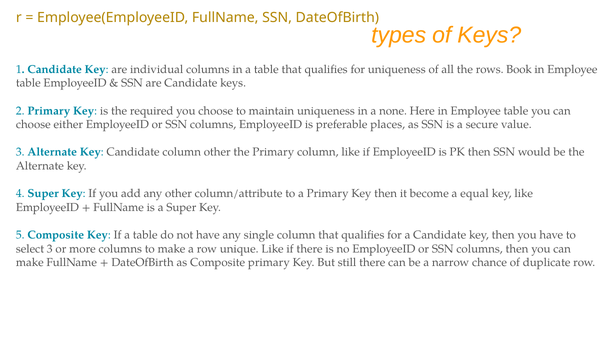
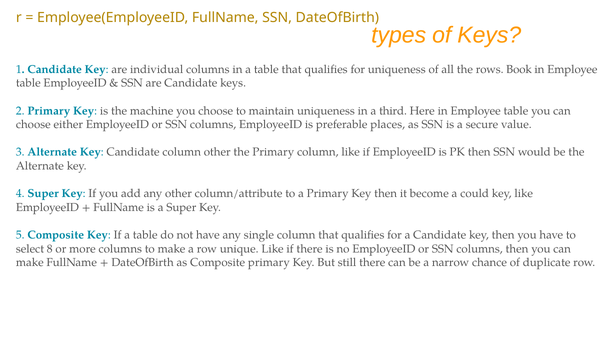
required: required -> machine
none: none -> third
equal: equal -> could
select 3: 3 -> 8
